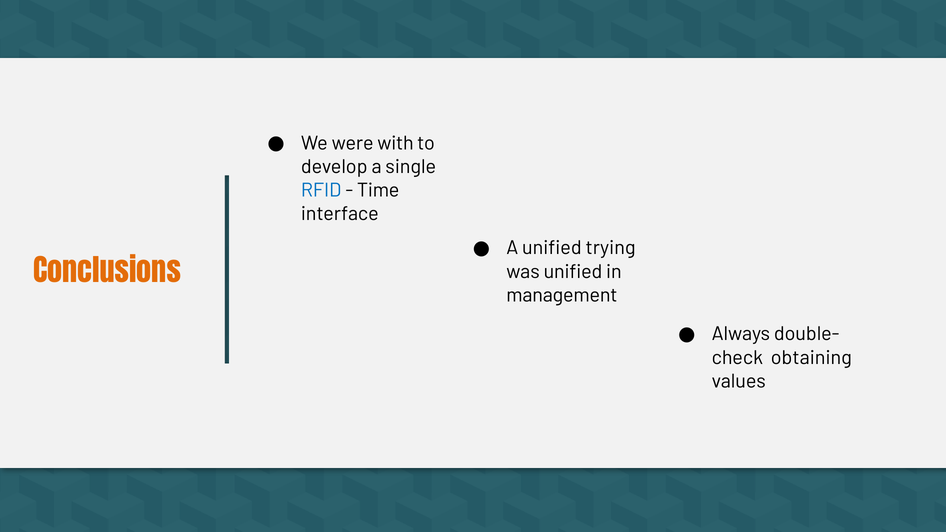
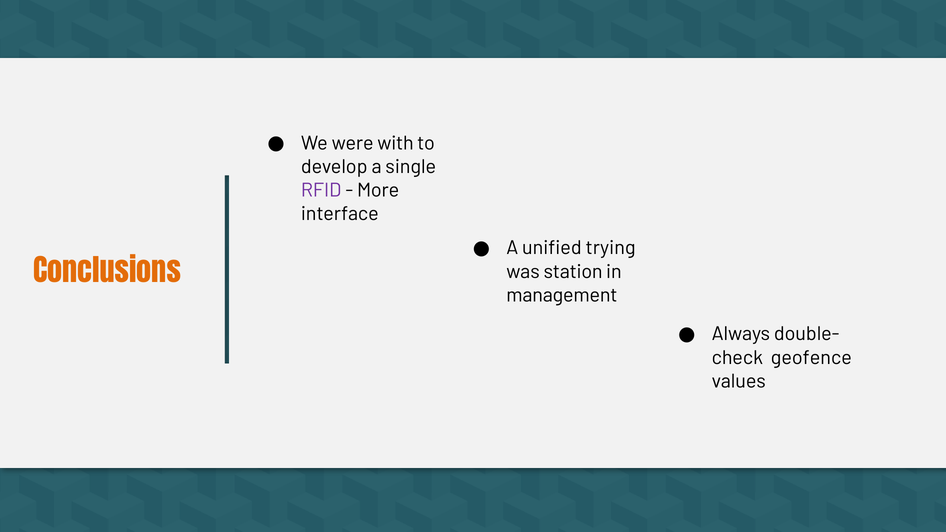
RFID colour: blue -> purple
Time: Time -> More
was unified: unified -> station
obtaining: obtaining -> geofence
